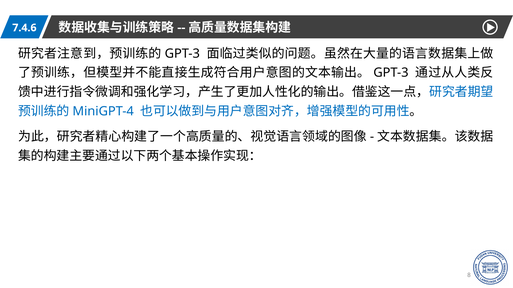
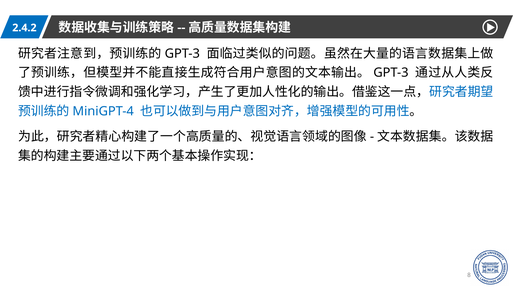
7.4.6: 7.4.6 -> 2.4.2
